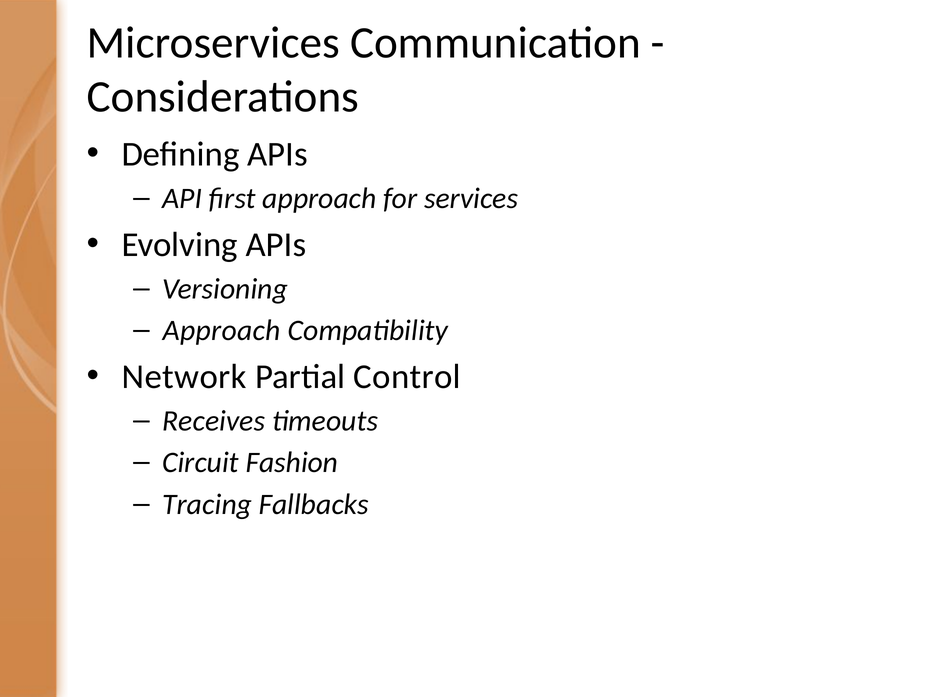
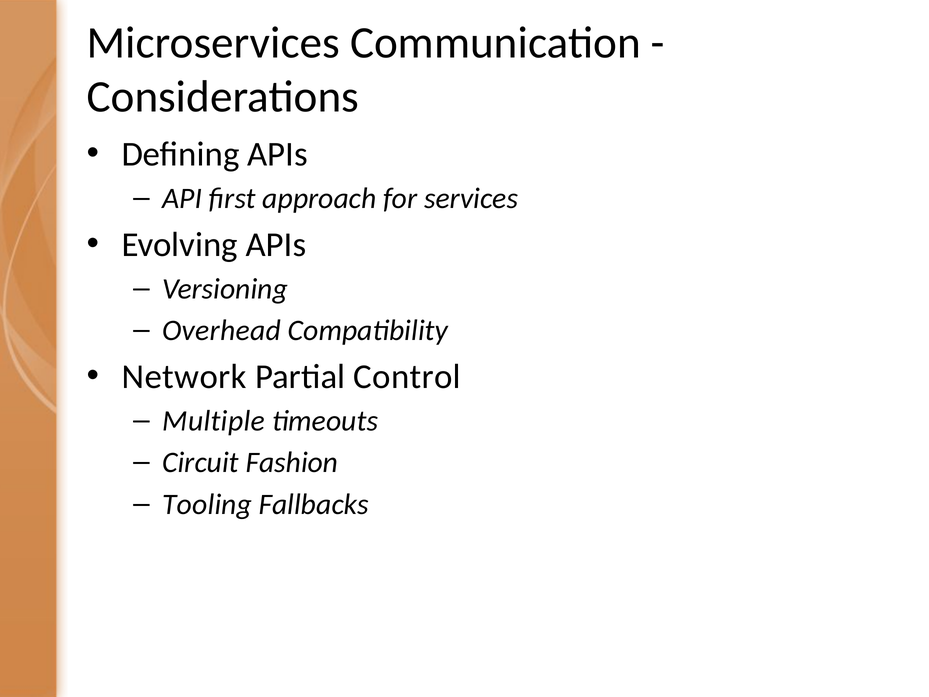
Approach at (222, 330): Approach -> Overhead
Receives: Receives -> Multiple
Tracing: Tracing -> Tooling
